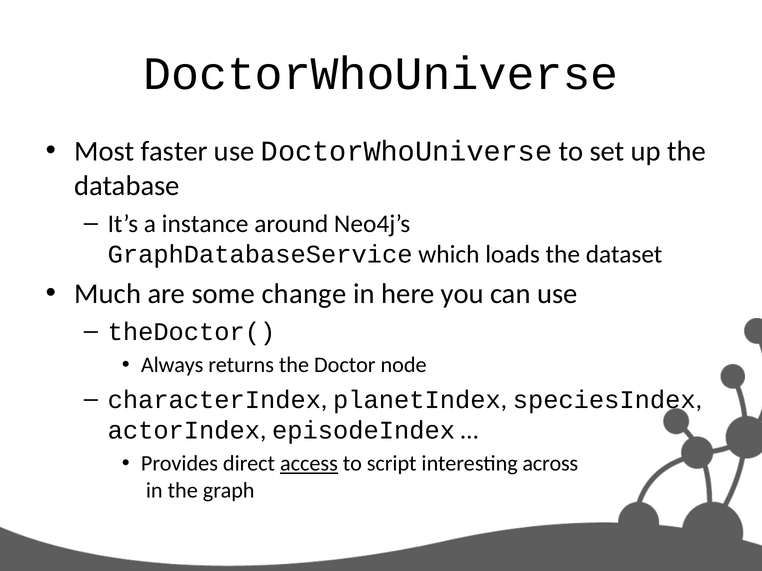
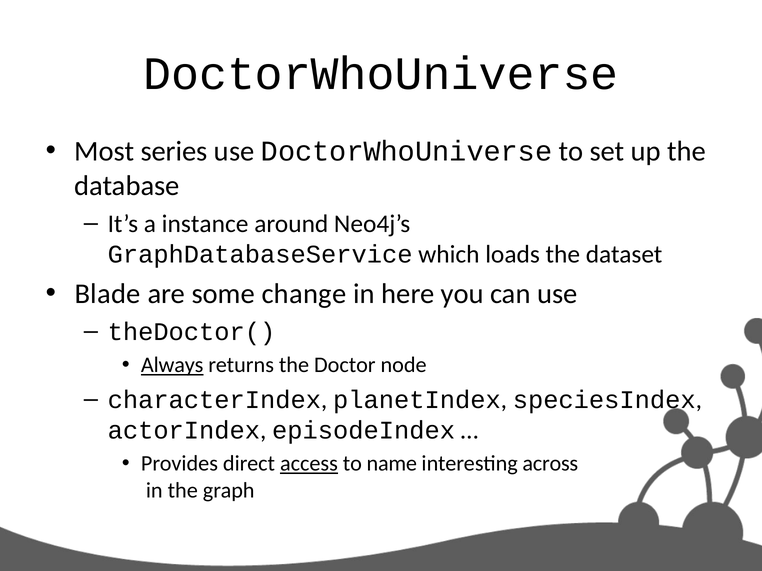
faster: faster -> series
Much: Much -> Blade
Always underline: none -> present
script: script -> name
